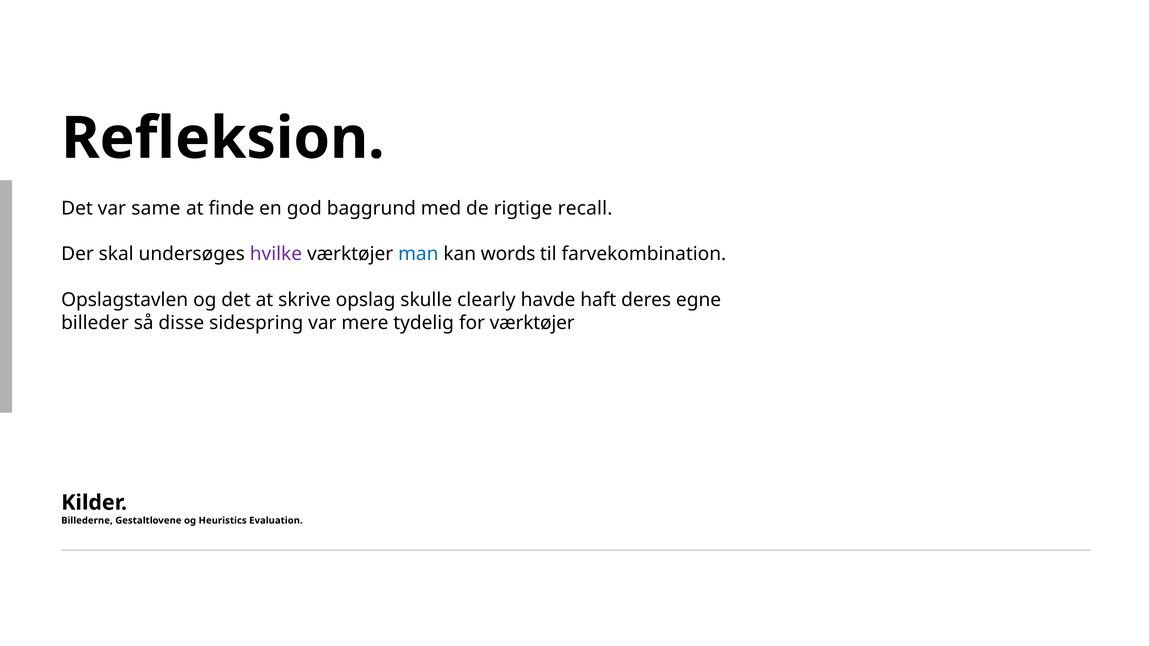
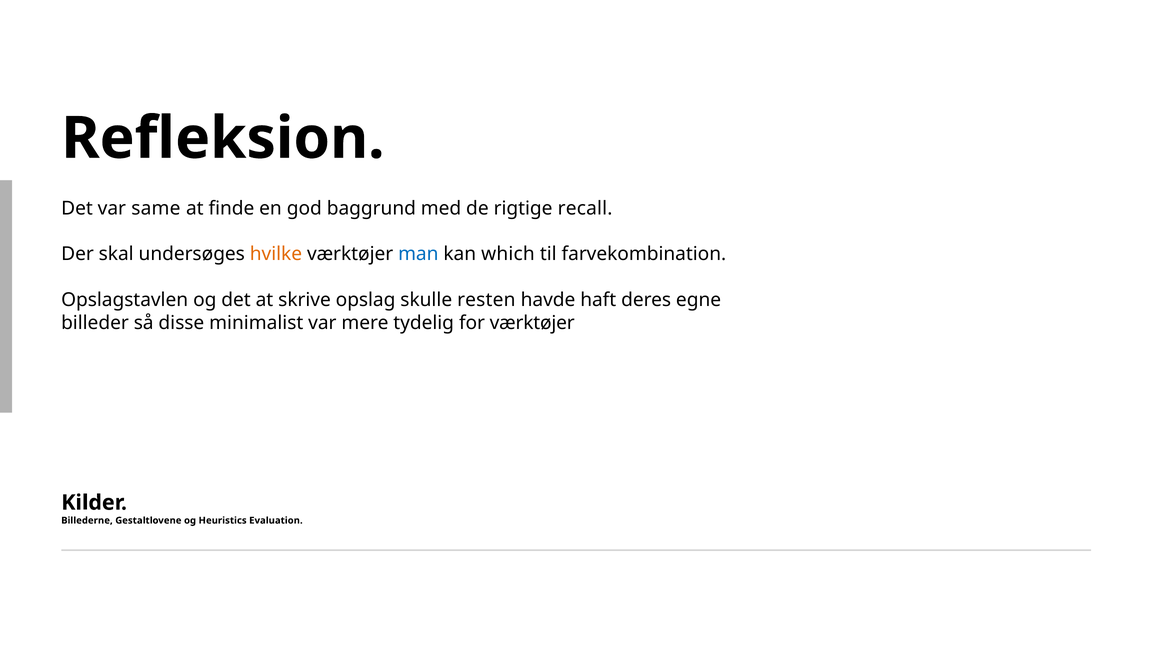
hvilke colour: purple -> orange
words: words -> which
clearly: clearly -> resten
sidespring: sidespring -> minimalist
